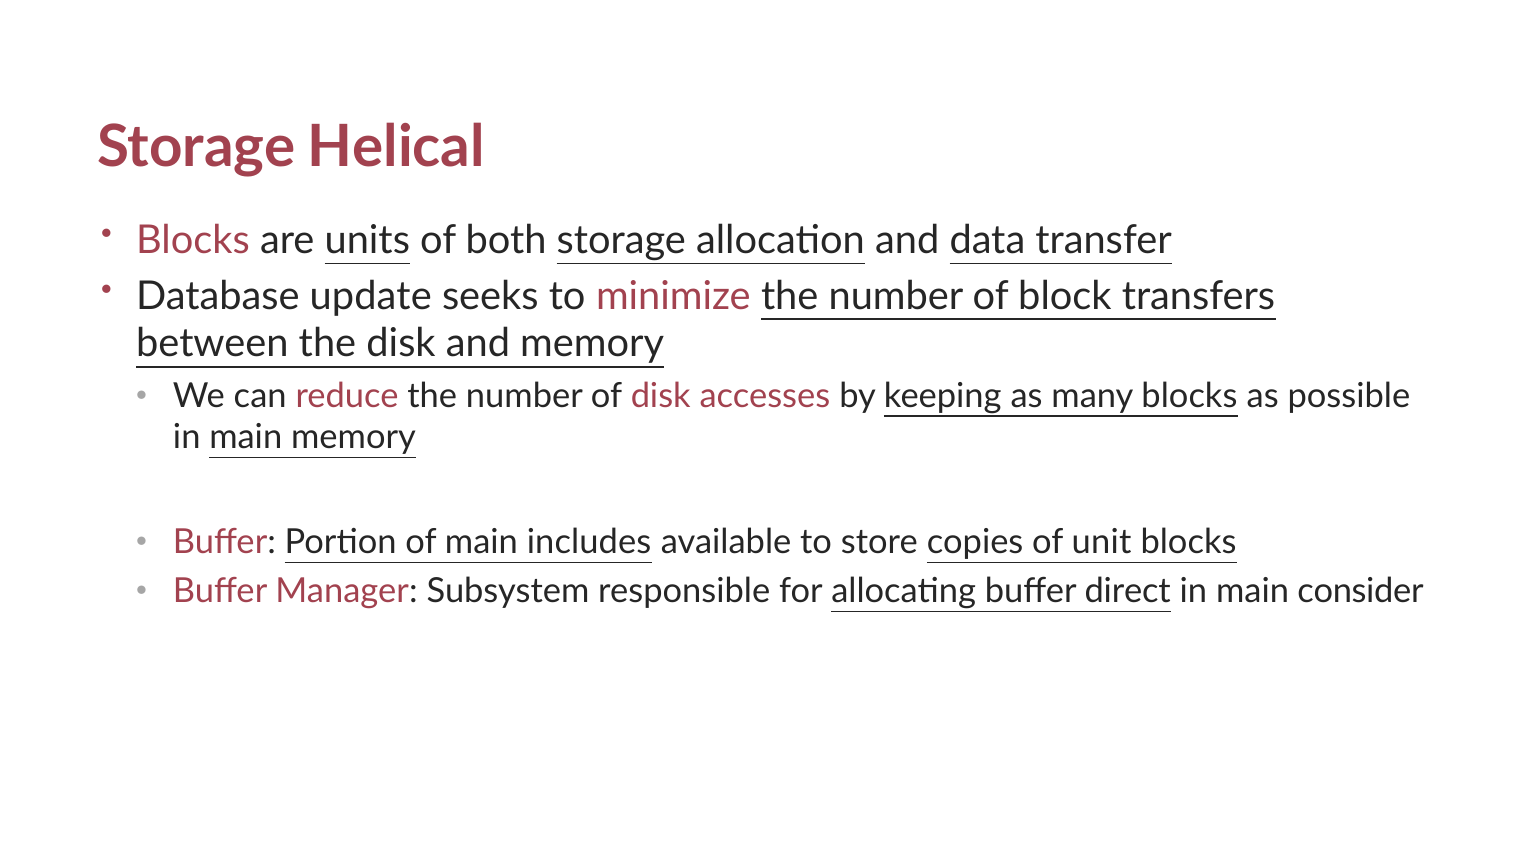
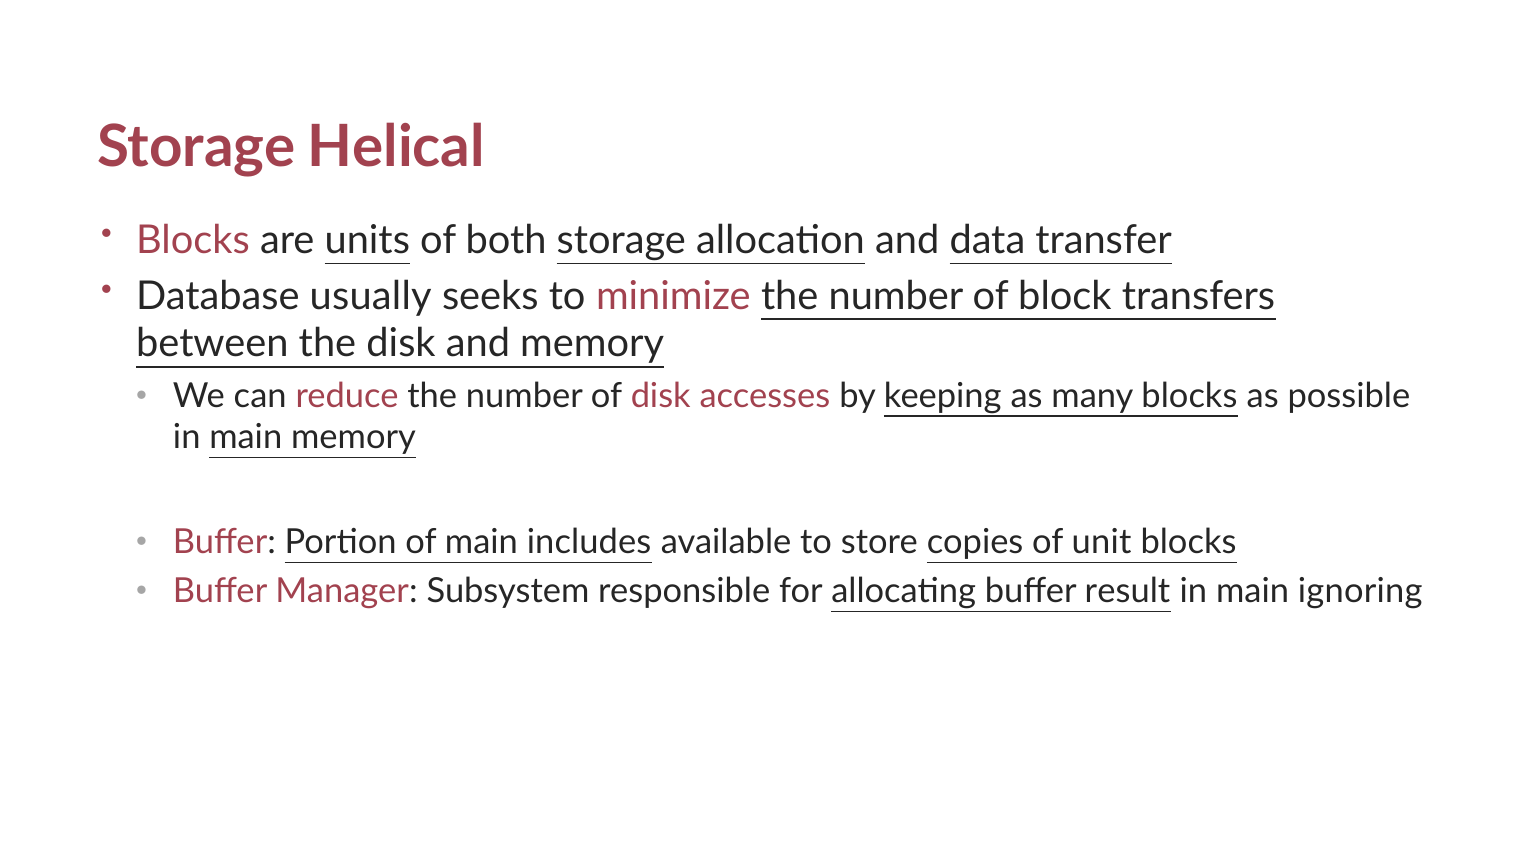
update: update -> usually
direct: direct -> result
consider: consider -> ignoring
